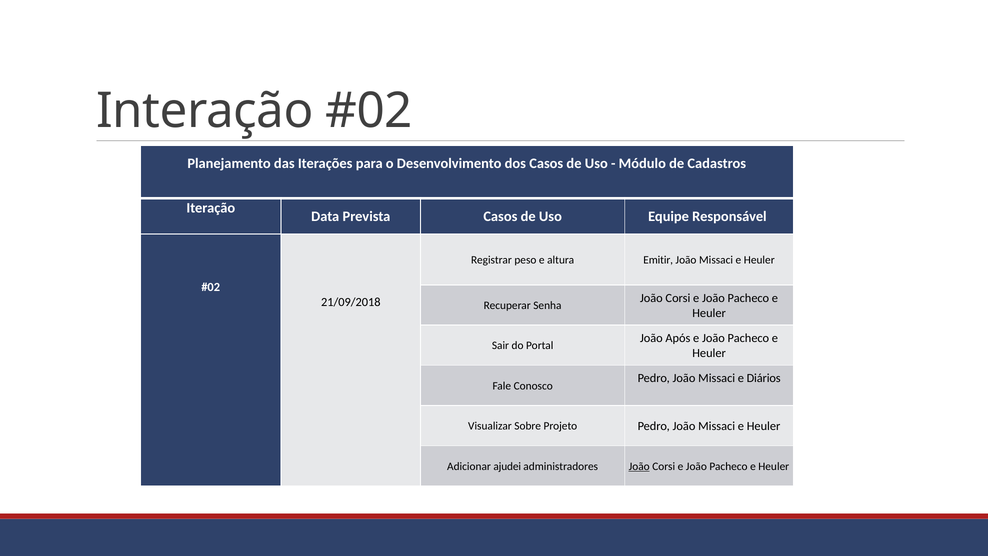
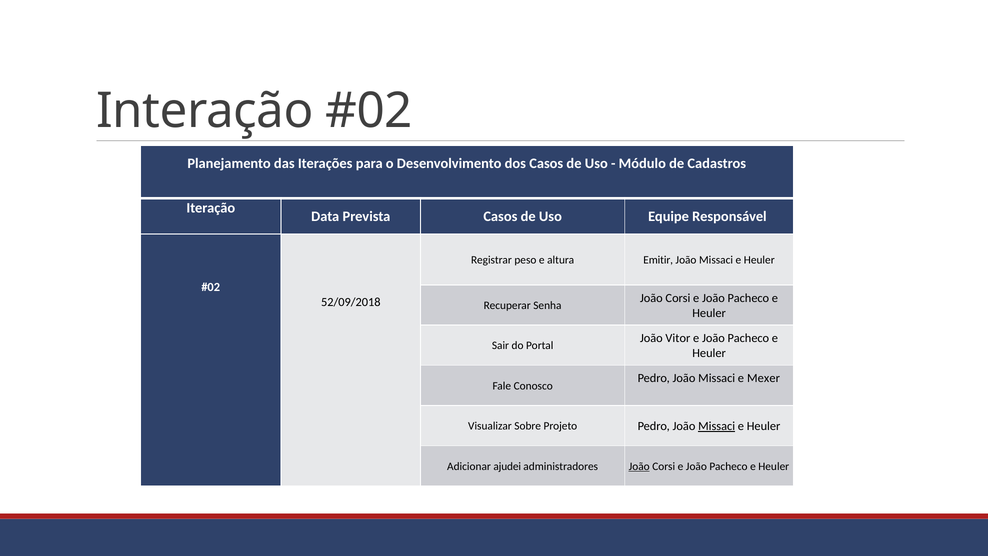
21/09/2018: 21/09/2018 -> 52/09/2018
Após: Após -> Vitor
Diários: Diários -> Mexer
Missaci at (717, 426) underline: none -> present
